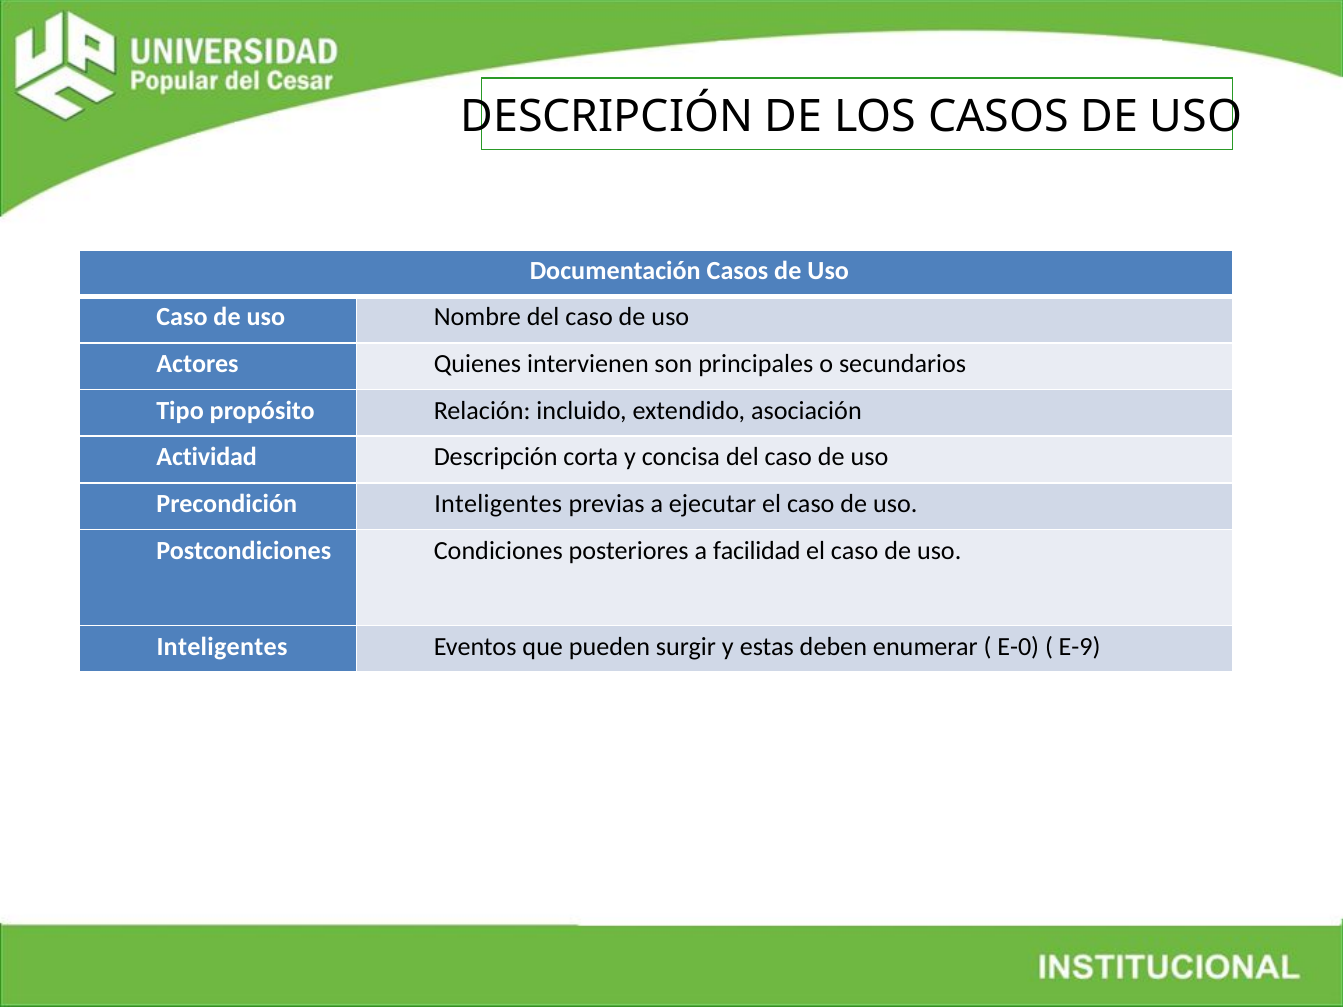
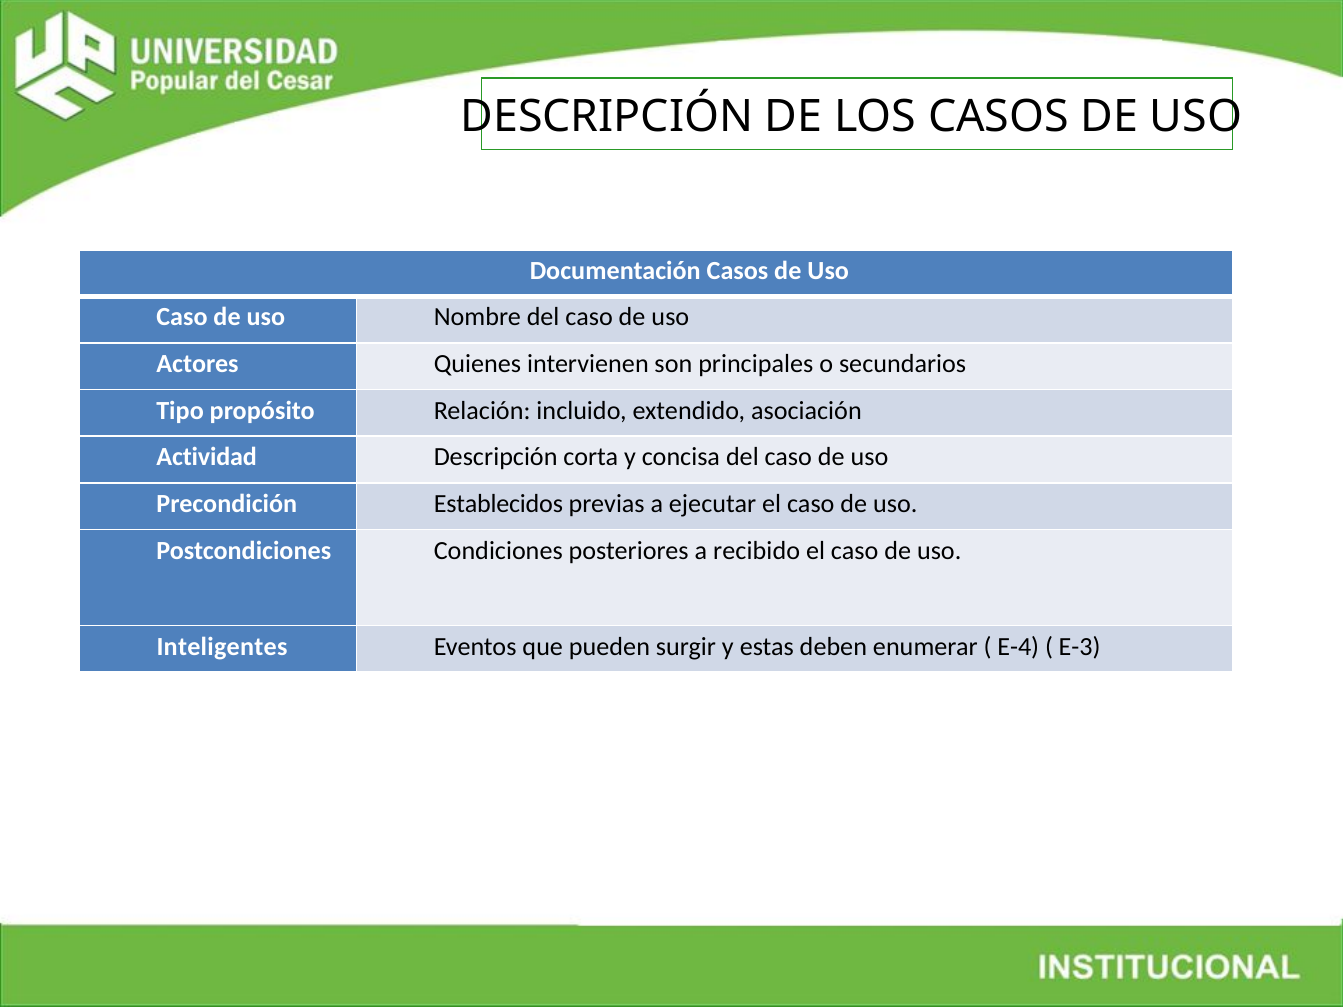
Precondición Inteligentes: Inteligentes -> Establecidos
facilidad: facilidad -> recibido
E-0: E-0 -> E-4
E-9: E-9 -> E-3
